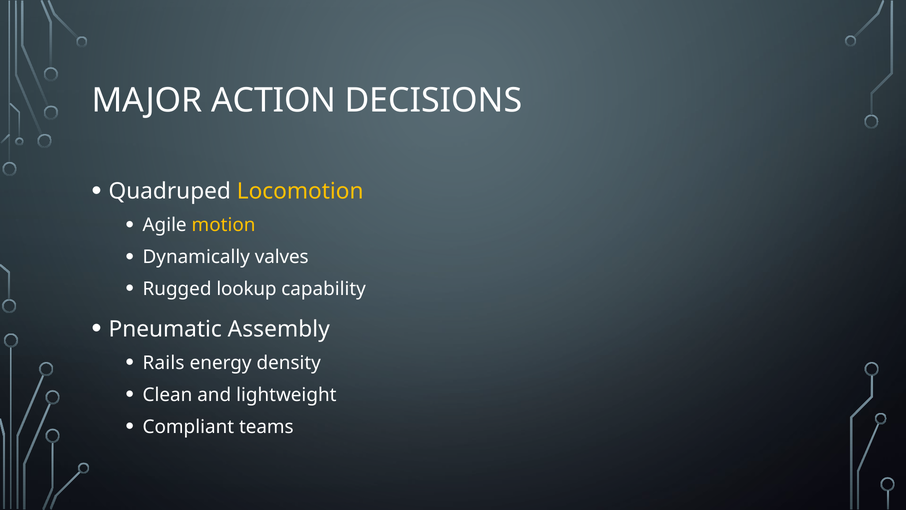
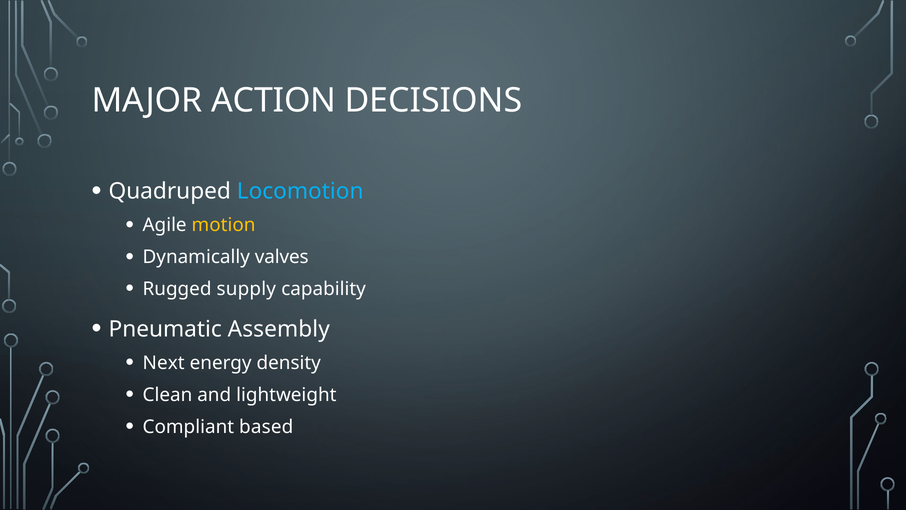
Locomotion colour: yellow -> light blue
lookup: lookup -> supply
Rails: Rails -> Next
teams: teams -> based
